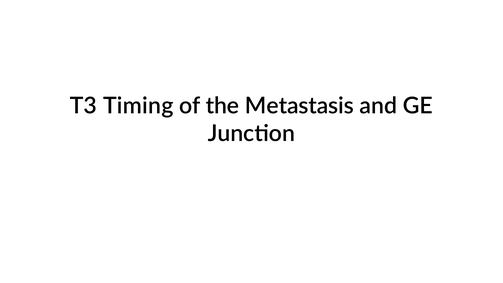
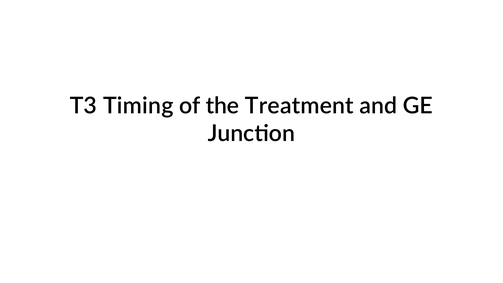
Metastasis: Metastasis -> Treatment
